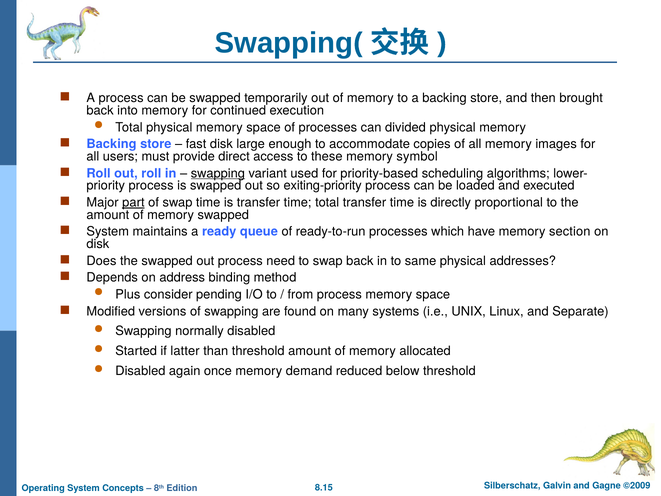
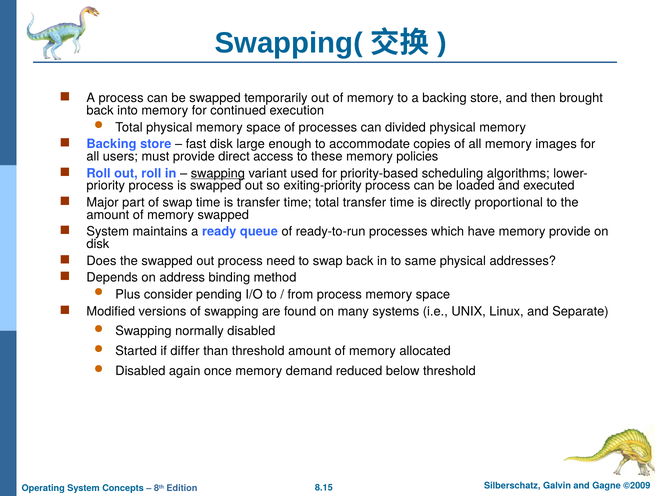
symbol: symbol -> policies
part underline: present -> none
memory section: section -> provide
latter: latter -> differ
